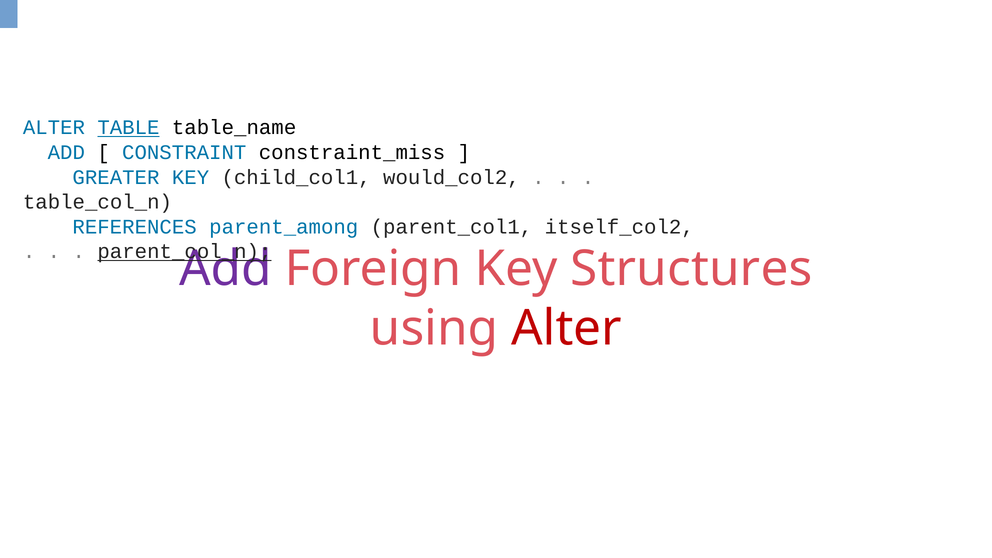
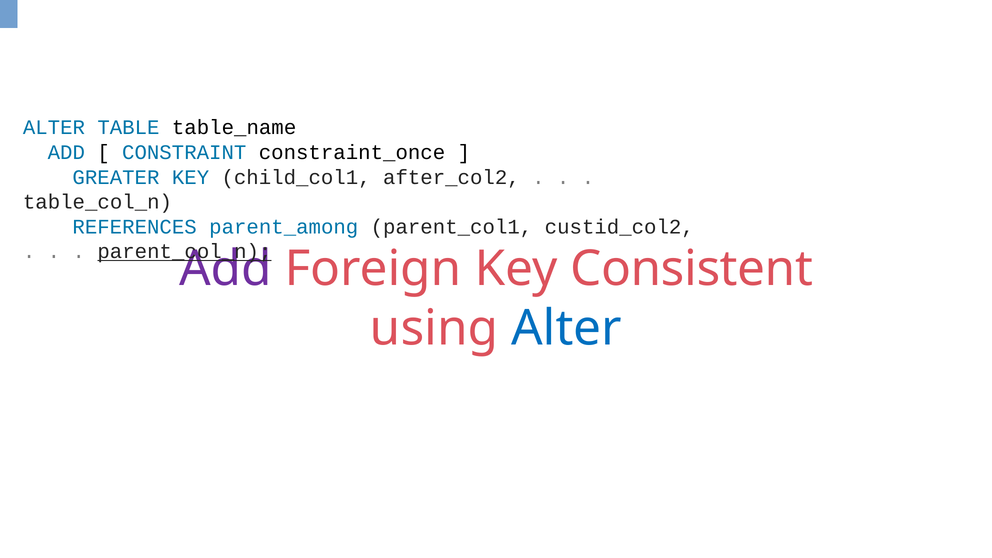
TABLE underline: present -> none
constraint_miss: constraint_miss -> constraint_once
would_col2: would_col2 -> after_col2
itself_col2: itself_col2 -> custid_col2
Structures: Structures -> Consistent
Alter at (566, 329) colour: red -> blue
